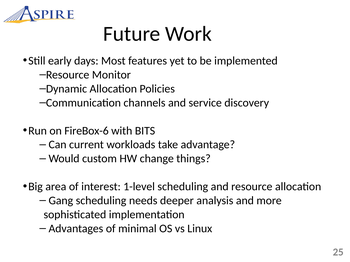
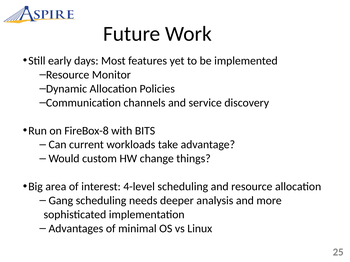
FireBox-6: FireBox-6 -> FireBox-8
1-level: 1-level -> 4-level
